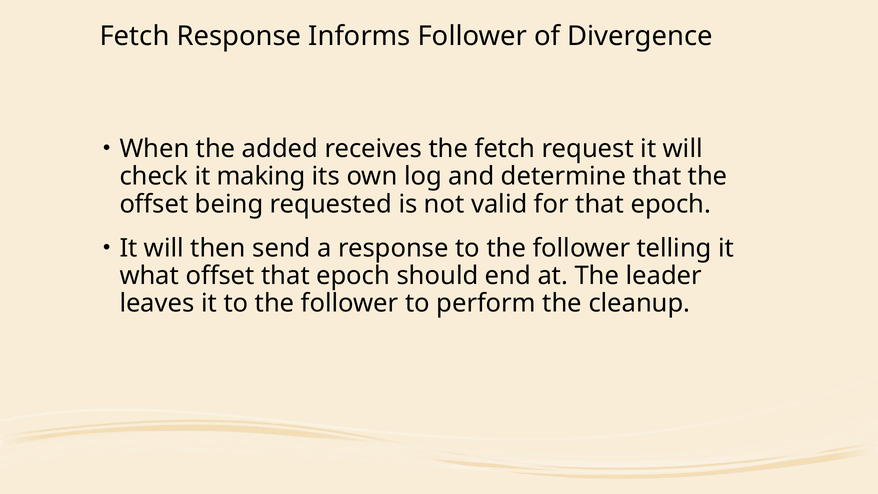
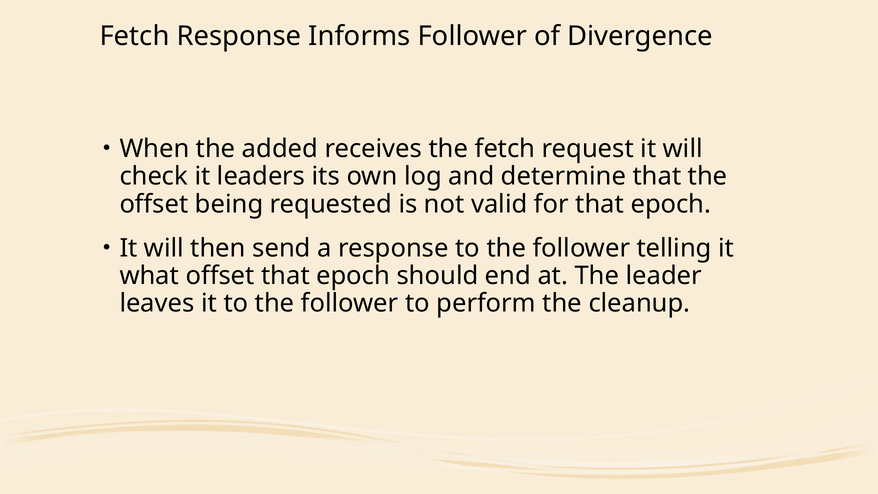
making: making -> leaders
